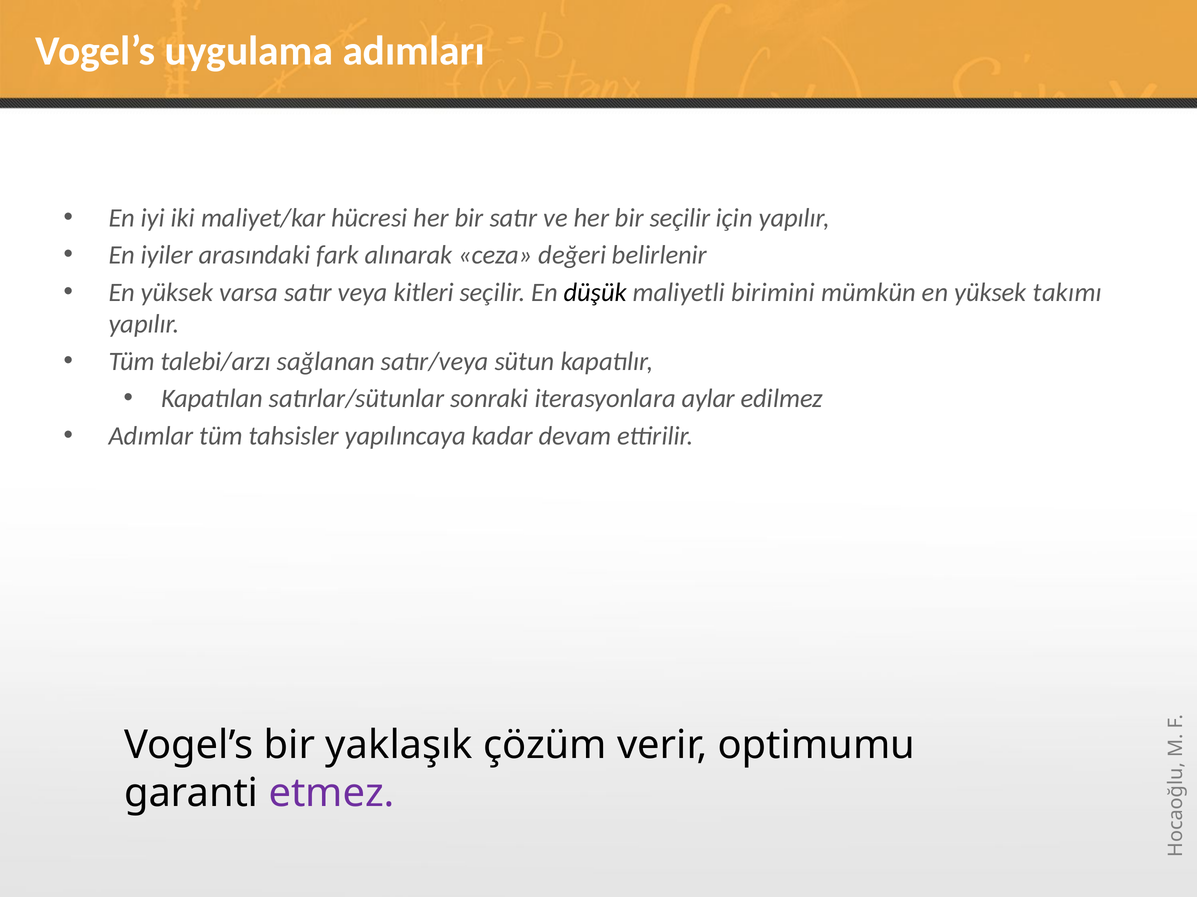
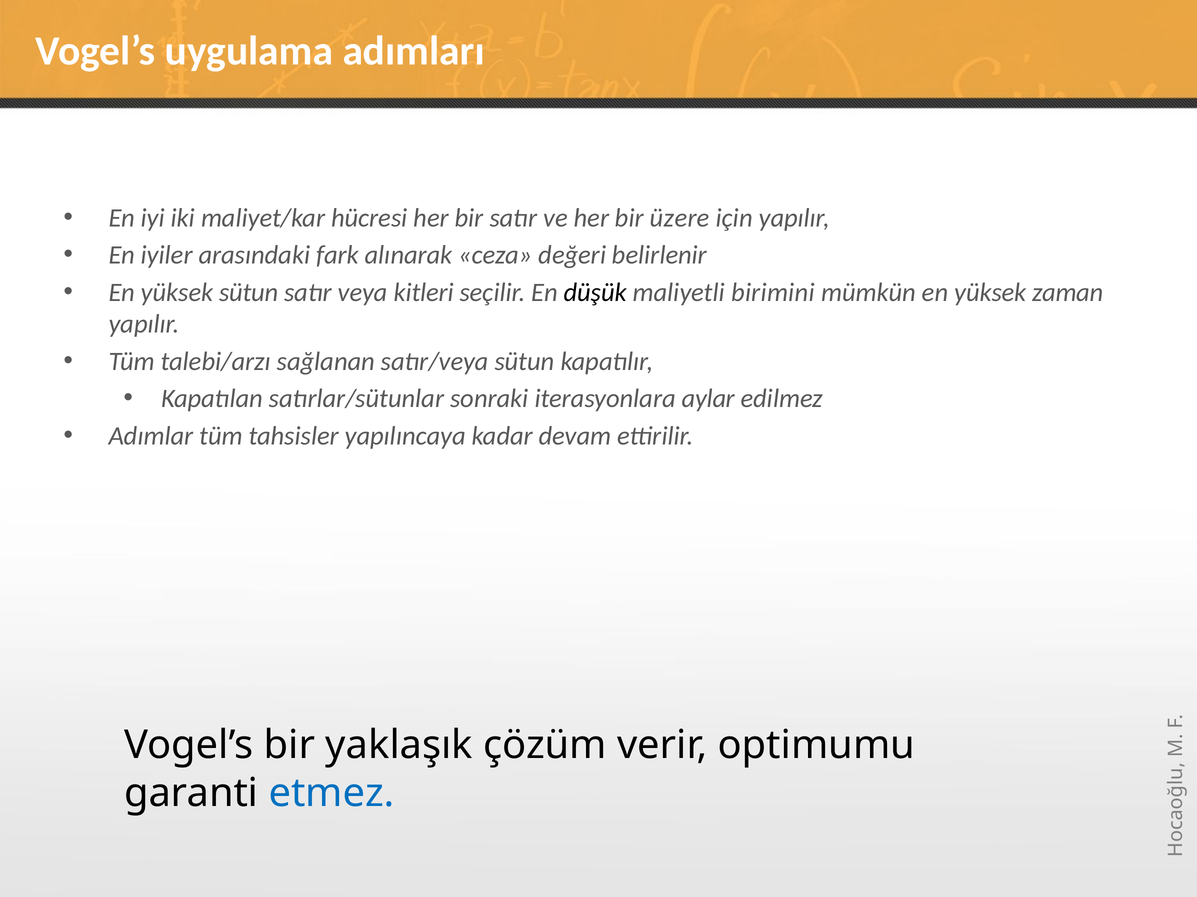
bir seçilir: seçilir -> üzere
yüksek varsa: varsa -> sütun
takımı: takımı -> zaman
etmez colour: purple -> blue
